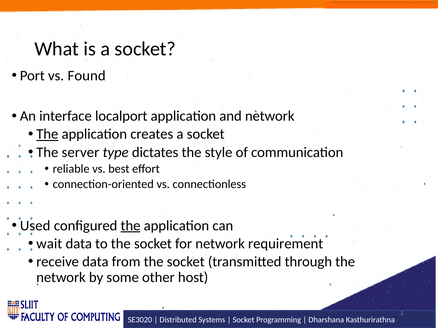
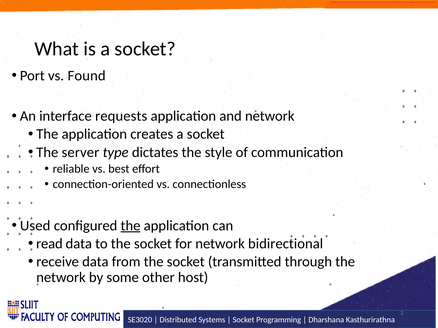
localport: localport -> requests
The at (47, 134) underline: present -> none
wait: wait -> read
requirement: requirement -> bidirectional
